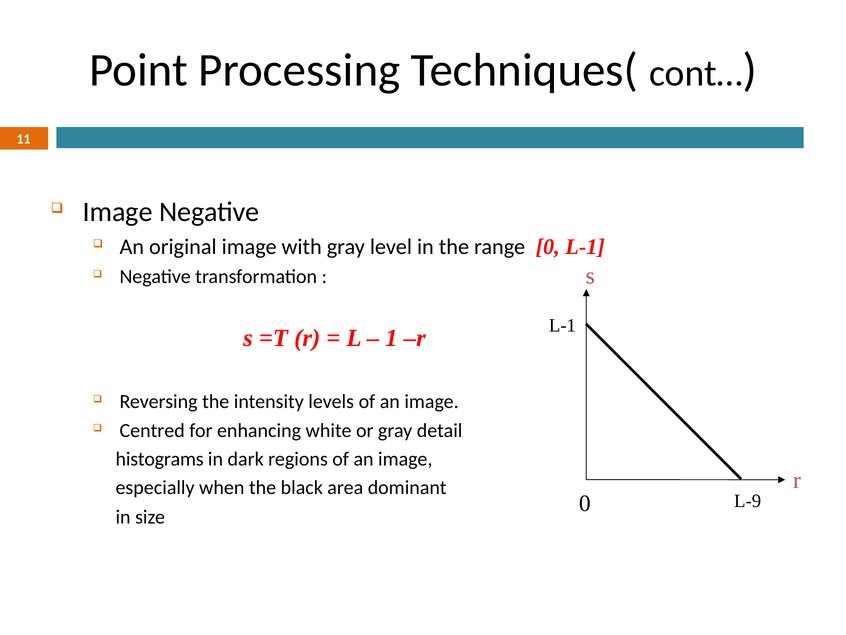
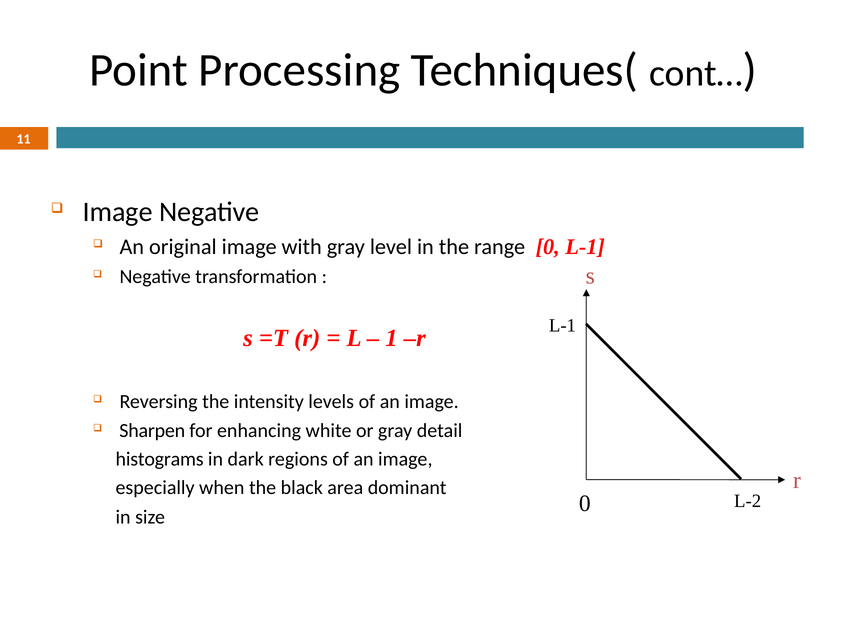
Centred: Centred -> Sharpen
L-9: L-9 -> L-2
